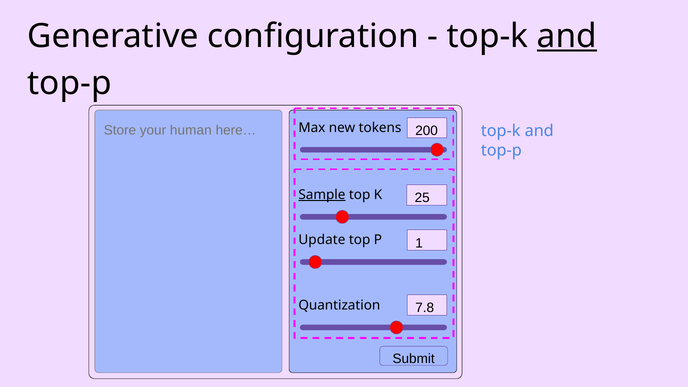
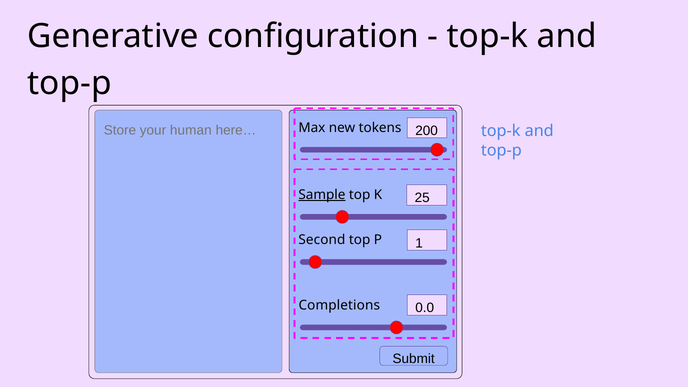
and at (567, 36) underline: present -> none
Update: Update -> Second
Quantization: Quantization -> Completions
7.8: 7.8 -> 0.0
